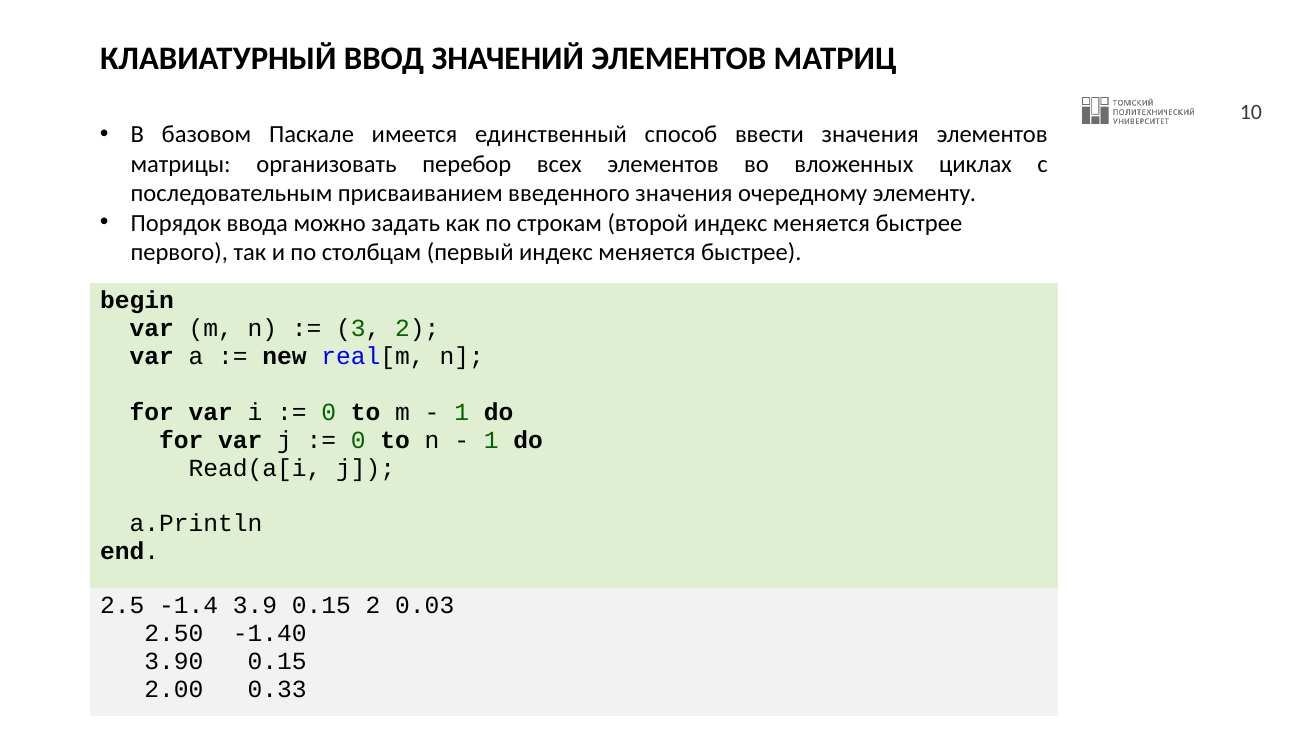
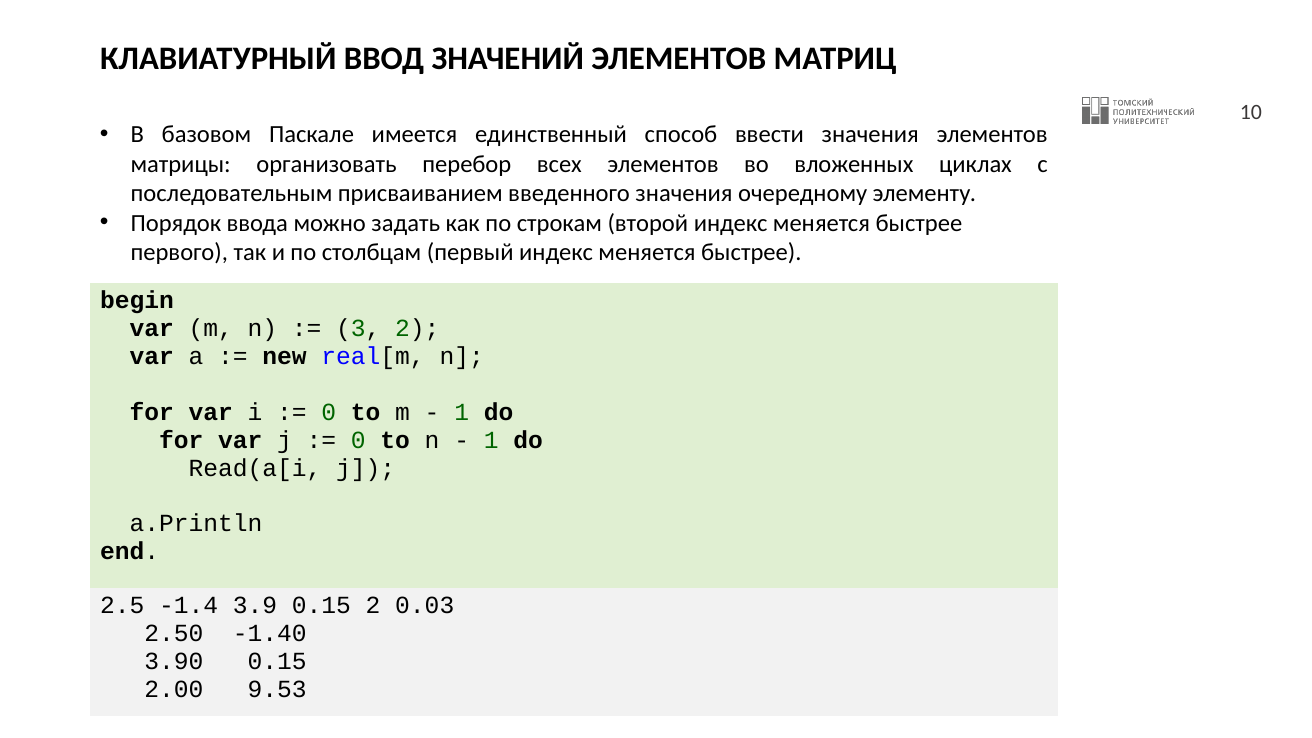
0.33: 0.33 -> 9.53
